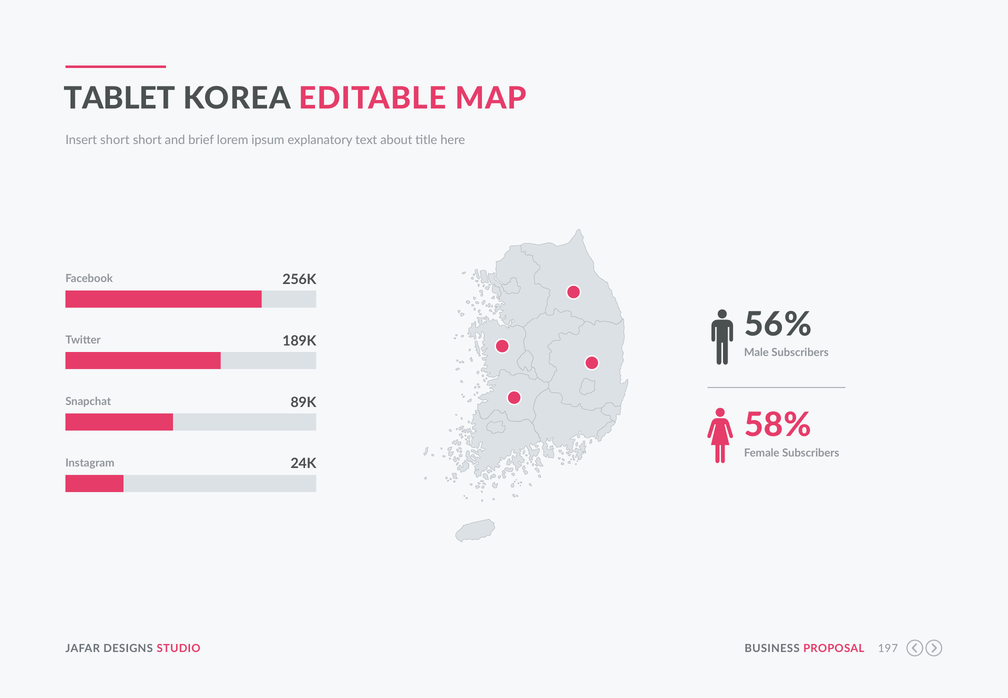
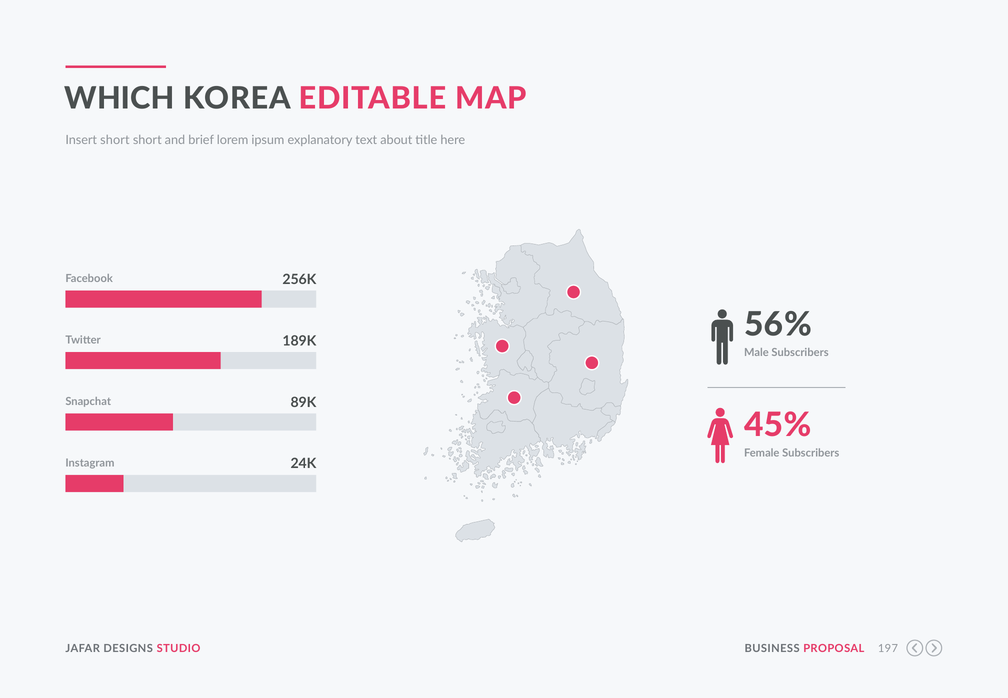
TABLET: TABLET -> WHICH
58%: 58% -> 45%
